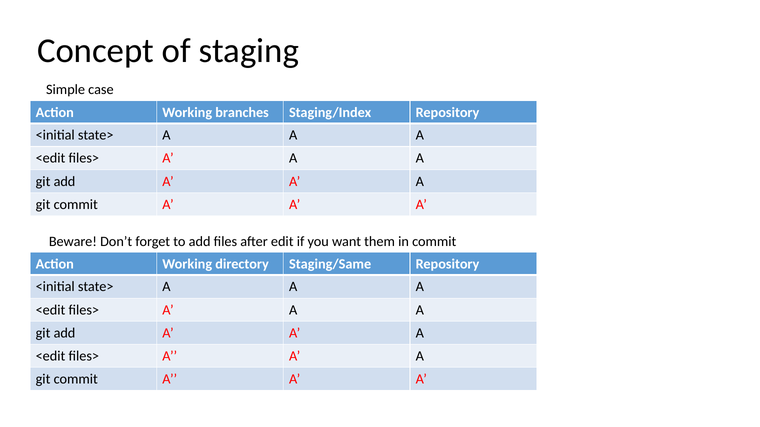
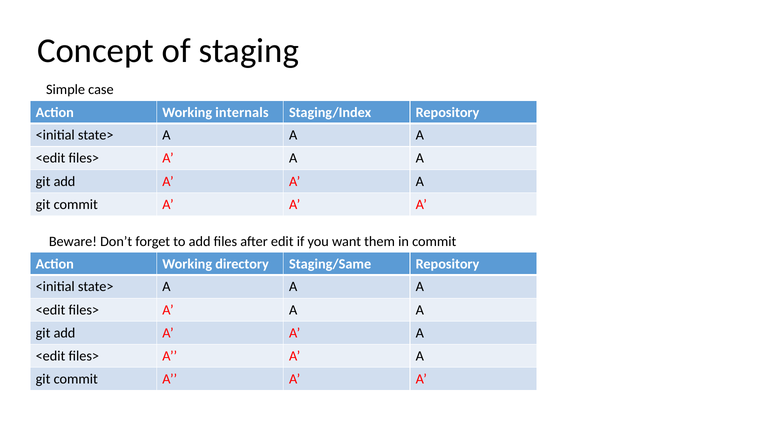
branches: branches -> internals
